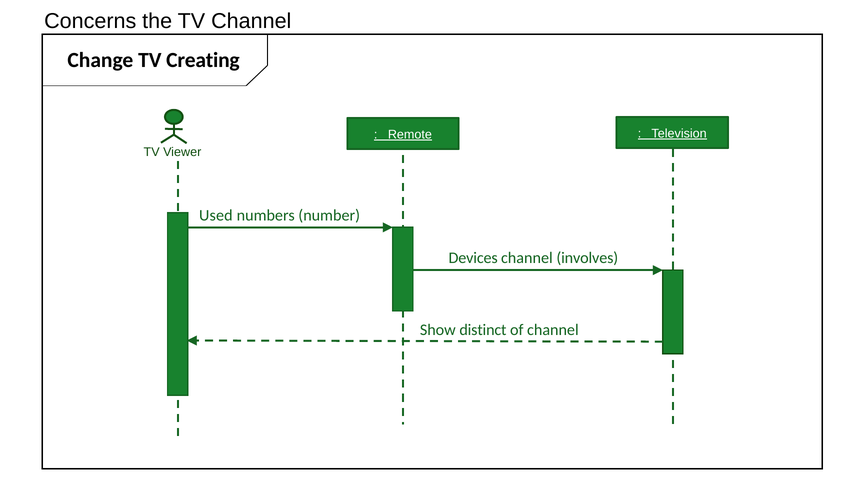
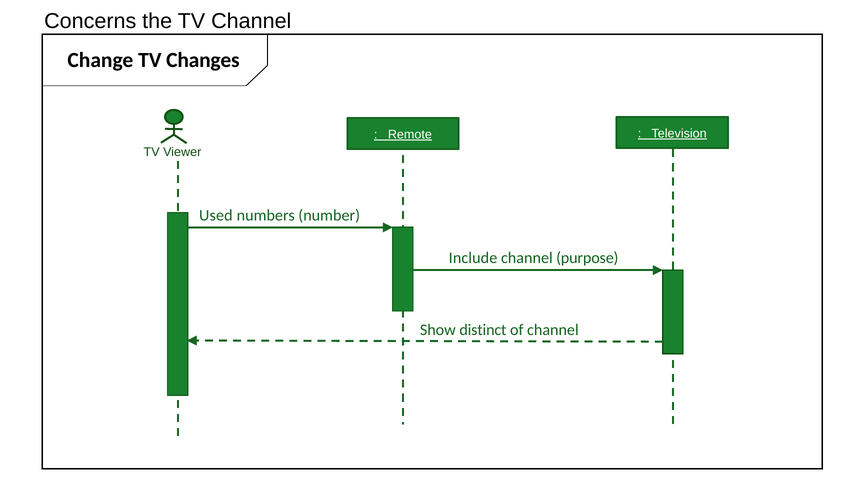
Creating: Creating -> Changes
Devices: Devices -> Include
involves: involves -> purpose
